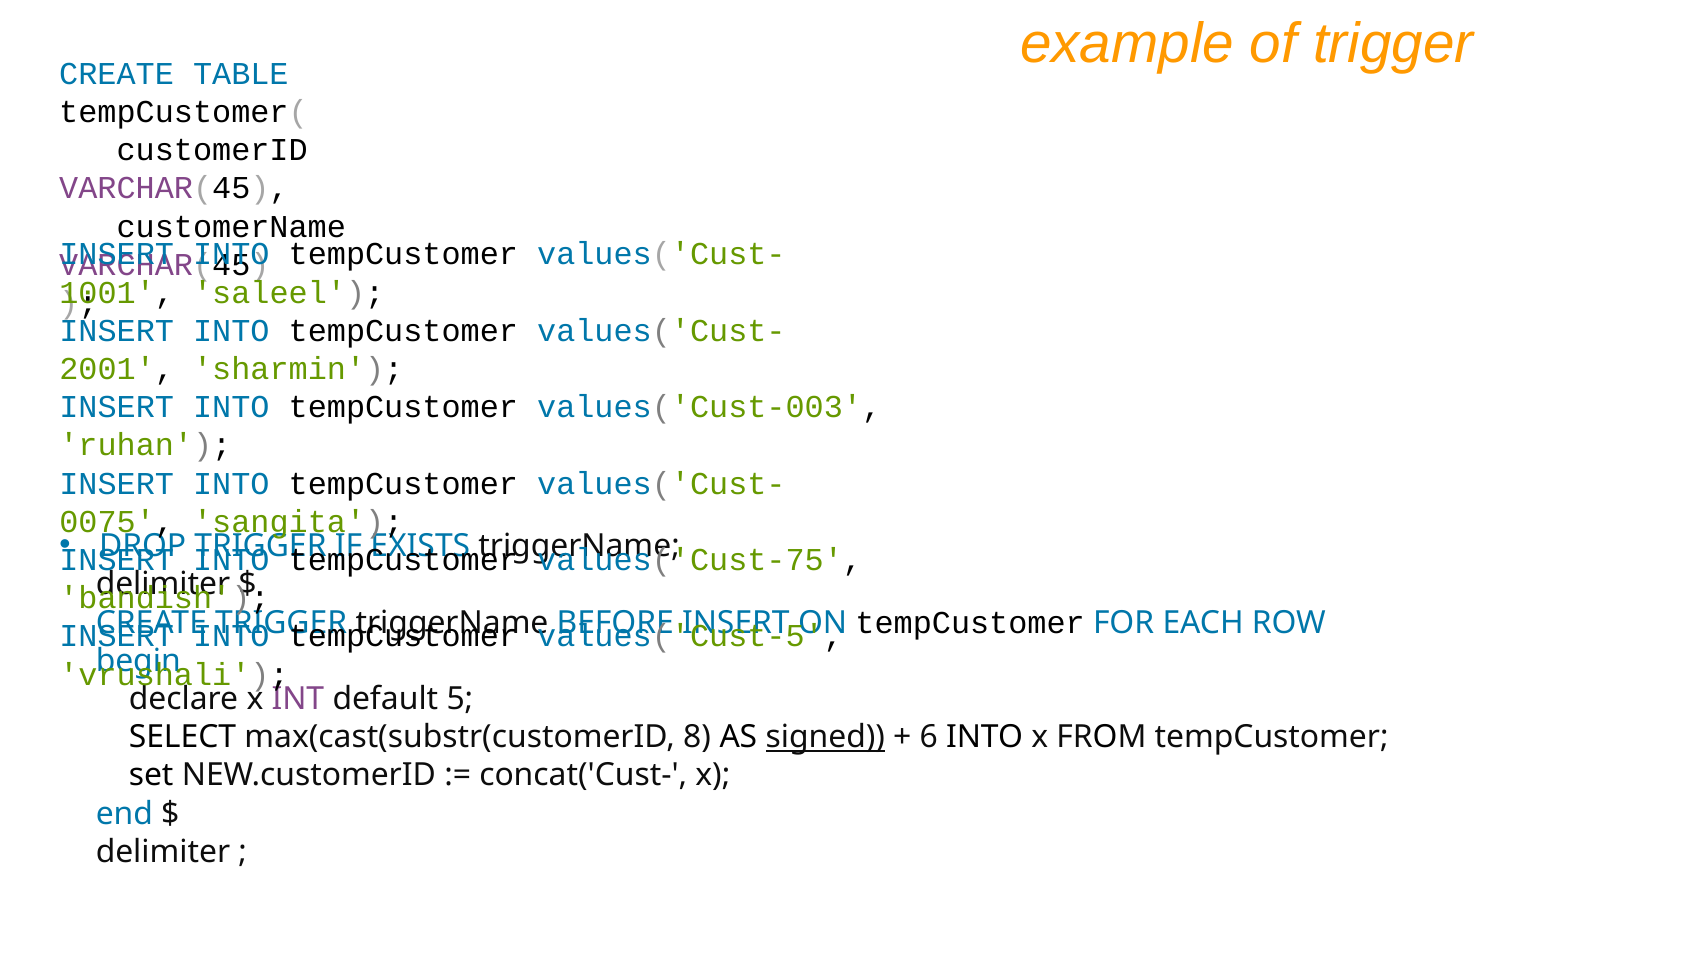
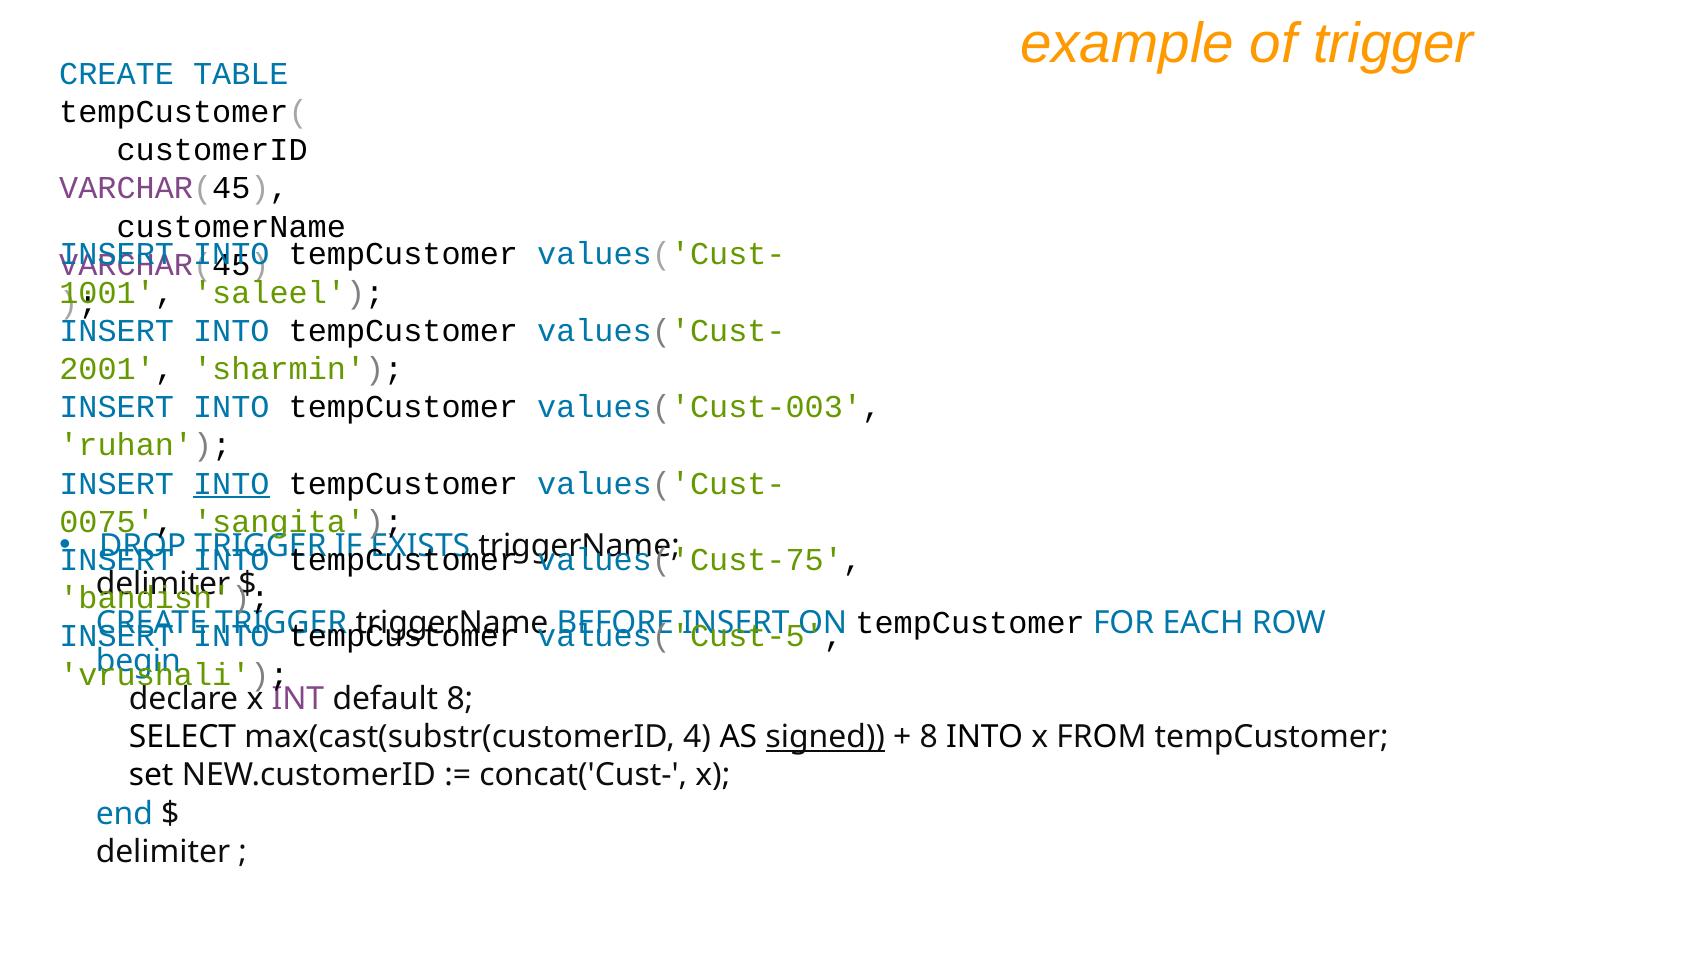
INTO at (231, 484) underline: none -> present
default 5: 5 -> 8
8: 8 -> 4
6 at (929, 738): 6 -> 8
